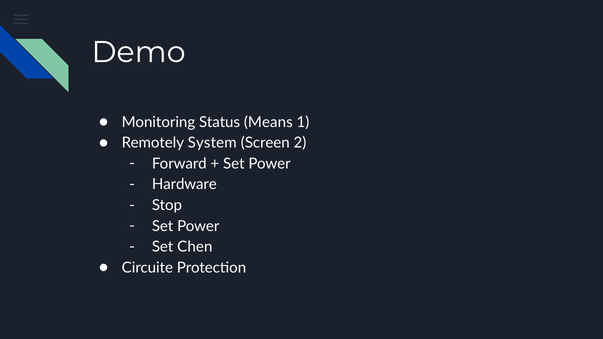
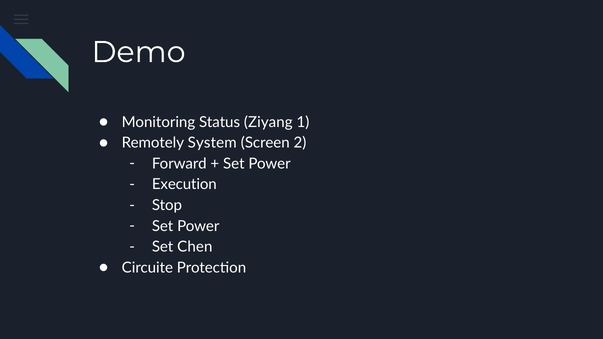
Means: Means -> Ziyang
Hardware: Hardware -> Execution
